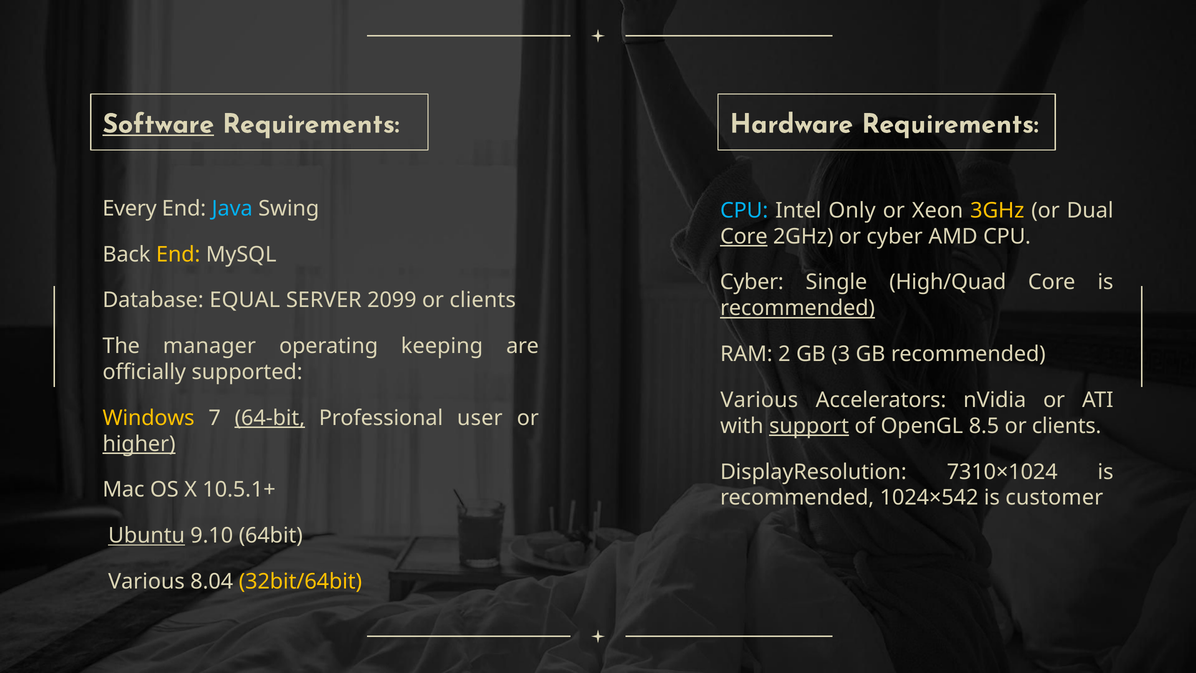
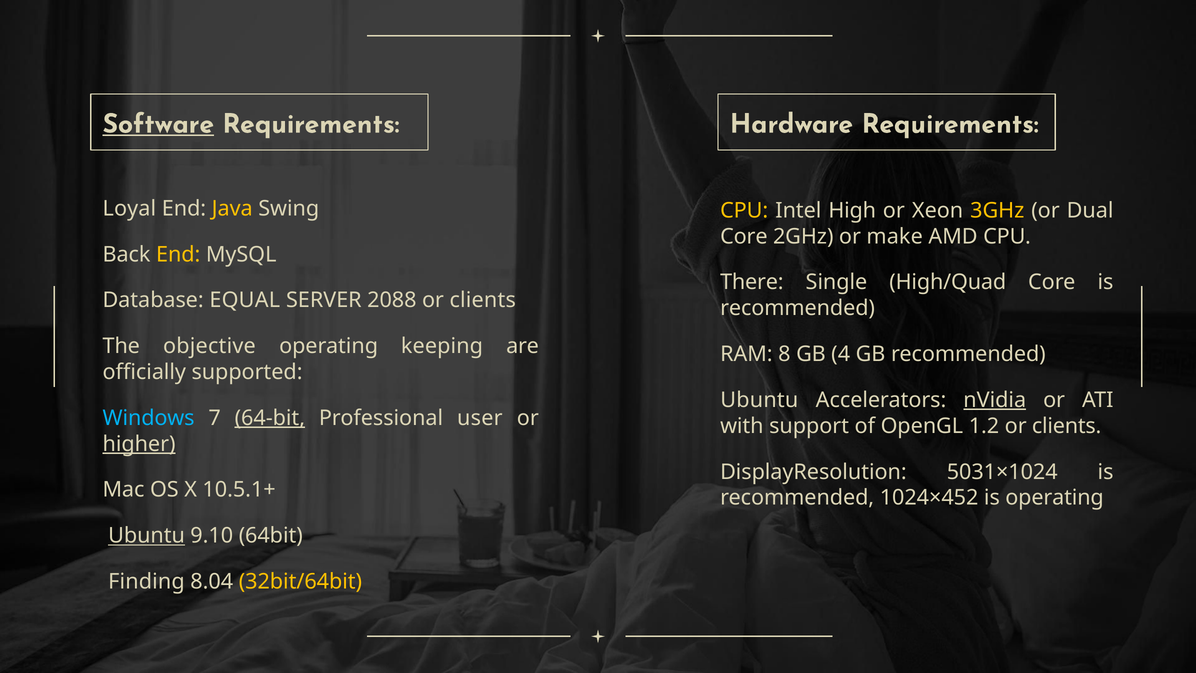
Every: Every -> Loyal
Java colour: light blue -> yellow
CPU at (744, 210) colour: light blue -> yellow
Only: Only -> High
Core at (744, 236) underline: present -> none
or cyber: cyber -> make
Cyber at (752, 282): Cyber -> There
2099: 2099 -> 2088
recommended at (798, 308) underline: present -> none
manager: manager -> objective
2: 2 -> 8
3: 3 -> 4
Various at (759, 400): Various -> Ubuntu
nVidia underline: none -> present
Windows colour: yellow -> light blue
support underline: present -> none
8.5: 8.5 -> 1.2
7310×1024: 7310×1024 -> 5031×1024
1024×542: 1024×542 -> 1024×452
is customer: customer -> operating
Various at (146, 581): Various -> Finding
